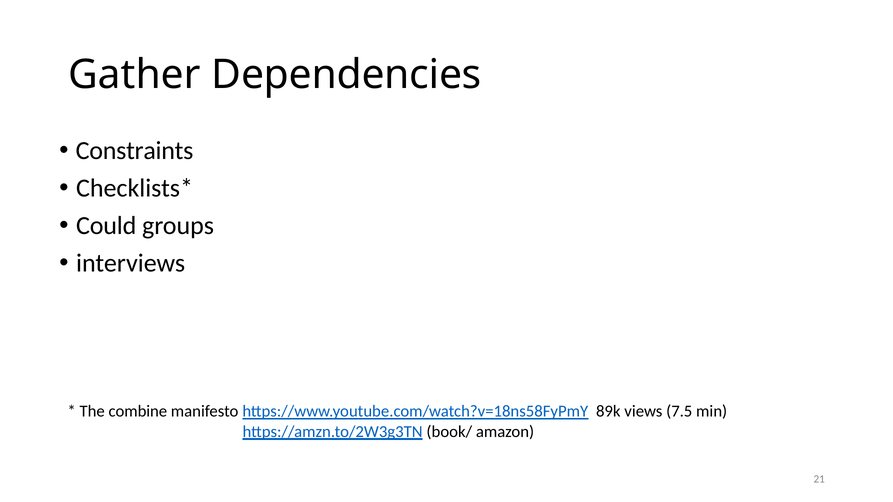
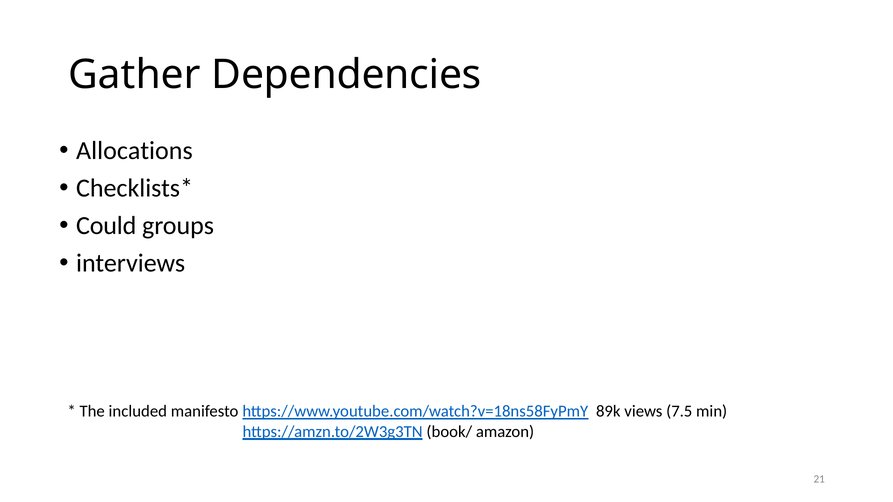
Constraints: Constraints -> Allocations
combine: combine -> included
